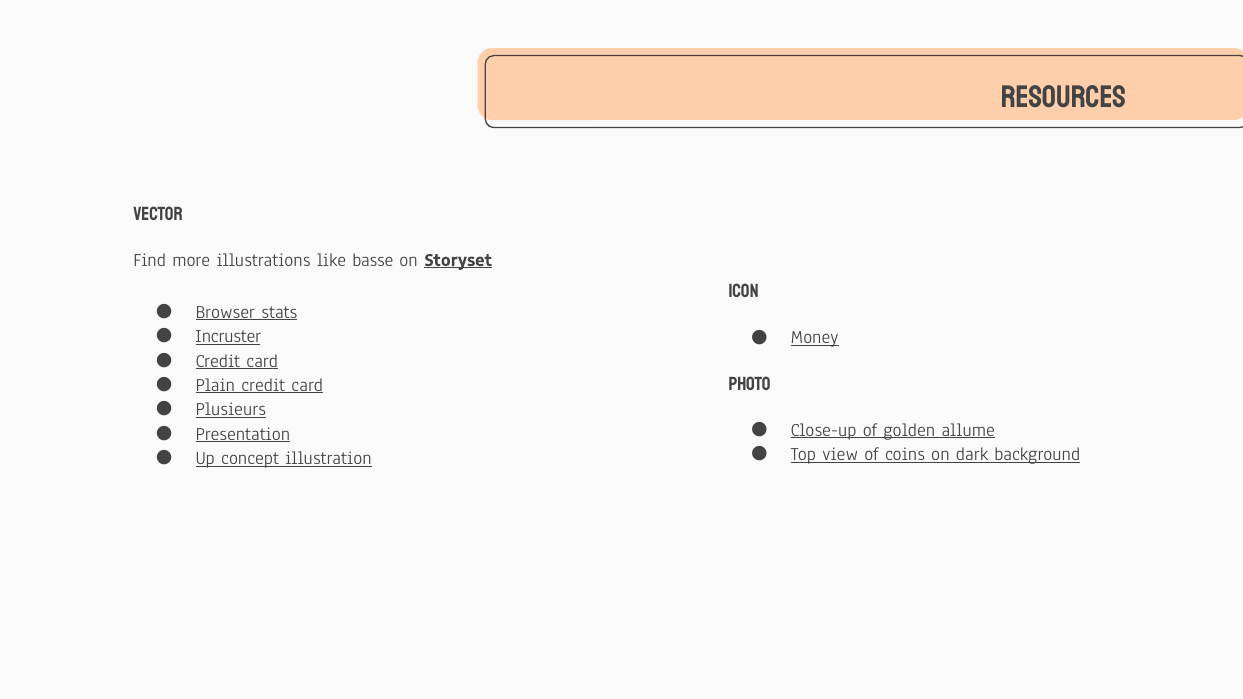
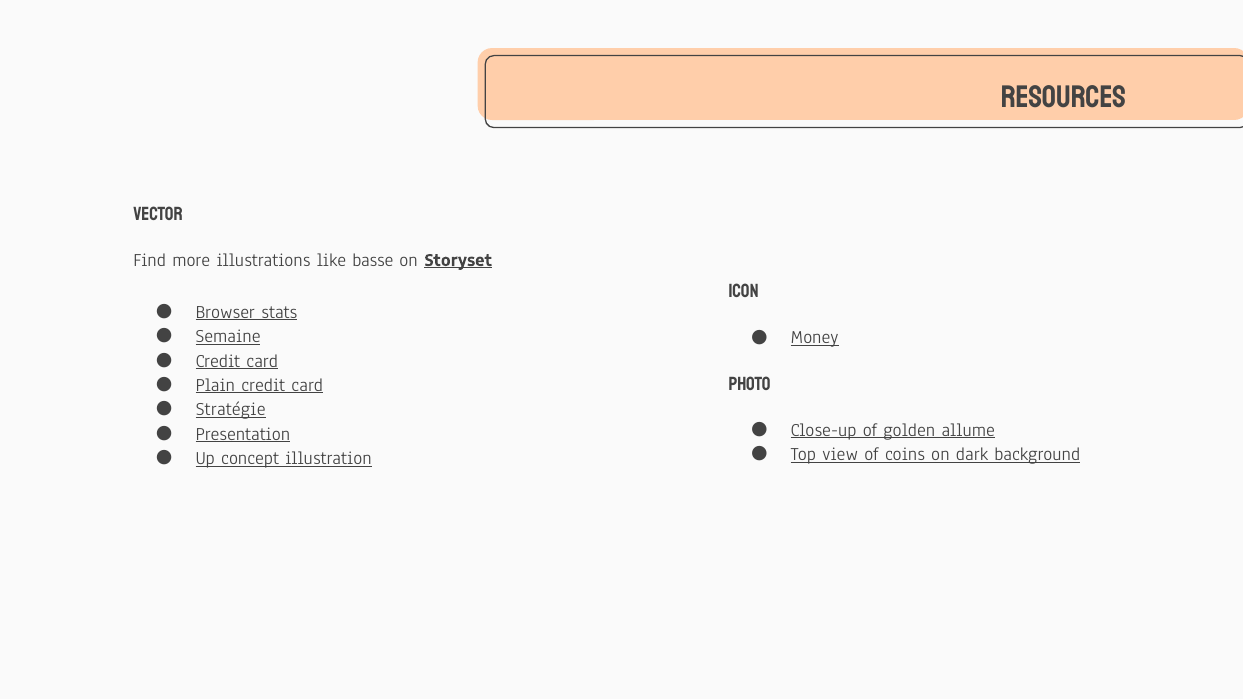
Incruster: Incruster -> Semaine
Plusieurs: Plusieurs -> Stratégie
